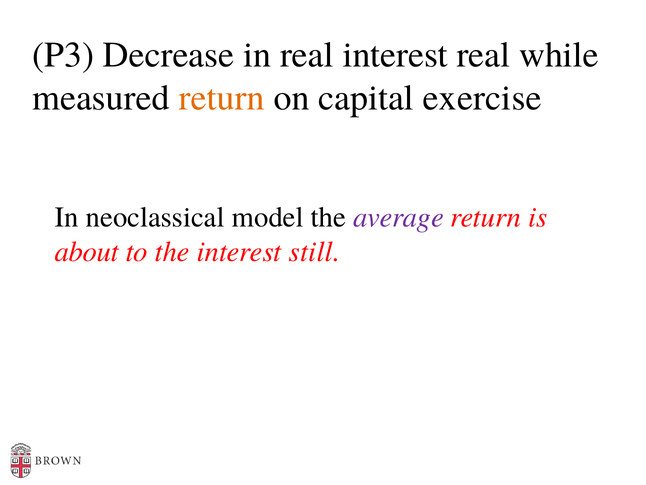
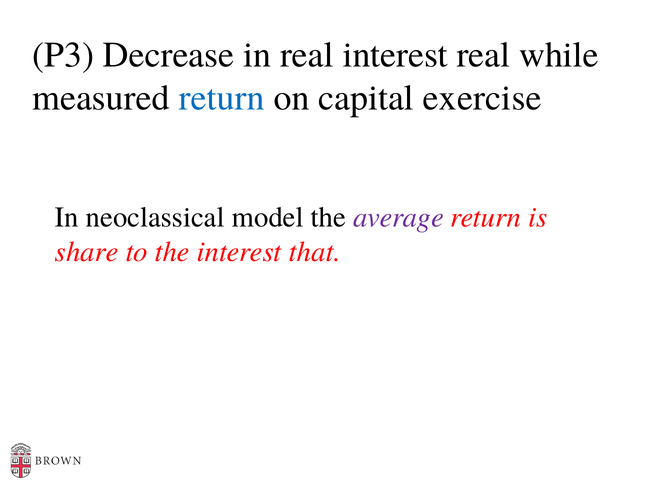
return at (222, 98) colour: orange -> blue
about: about -> share
still: still -> that
